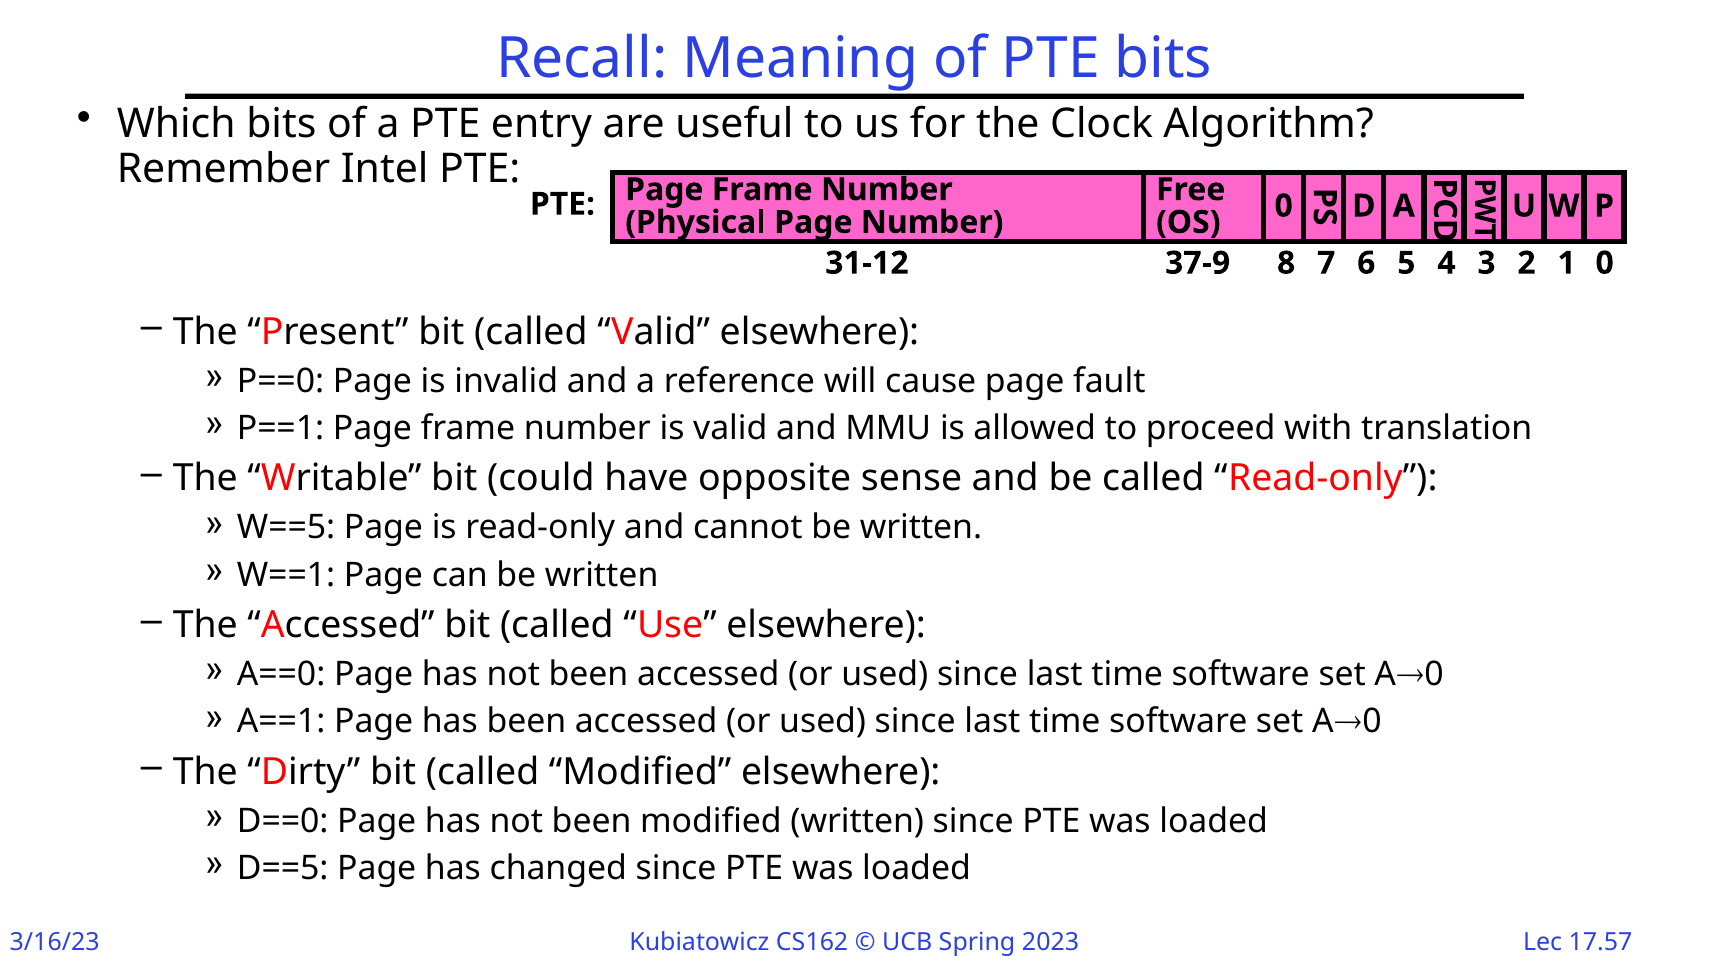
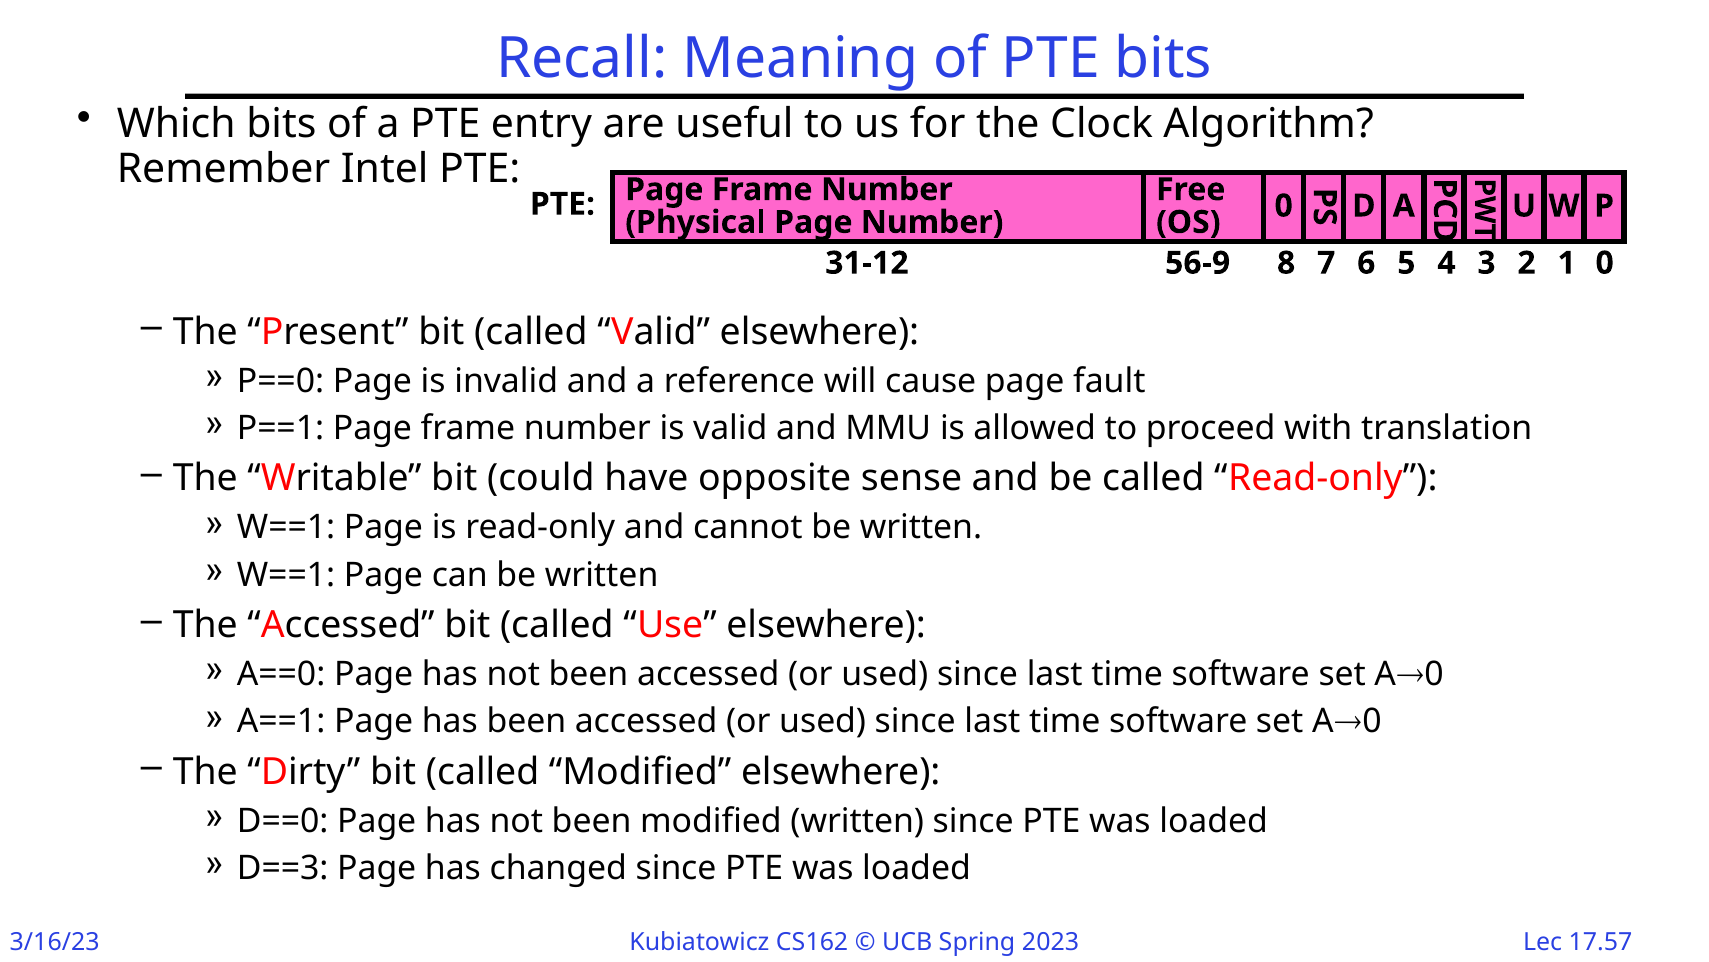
37-9: 37-9 -> 56-9
W==5 at (286, 527): W==5 -> W==1
D==5: D==5 -> D==3
